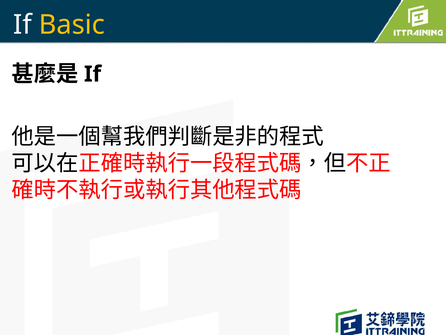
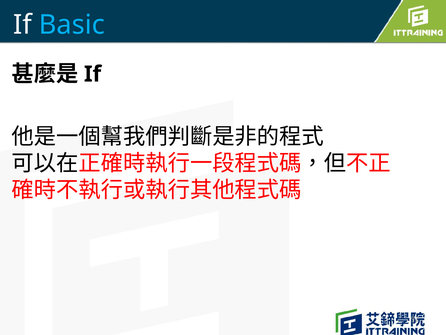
Basic colour: yellow -> light blue
